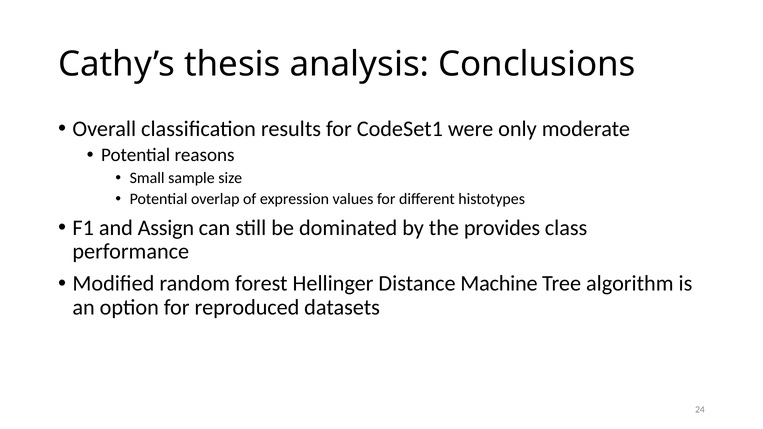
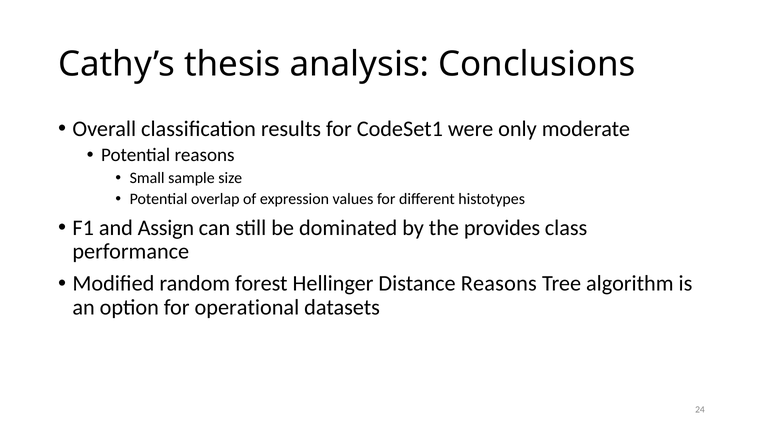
Distance Machine: Machine -> Reasons
reproduced: reproduced -> operational
